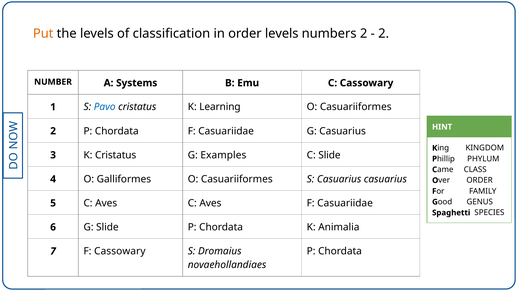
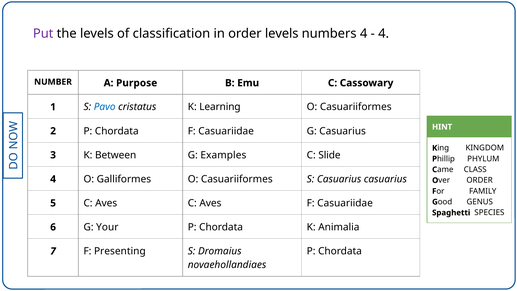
Put colour: orange -> purple
numbers 2: 2 -> 4
2 at (384, 33): 2 -> 4
Systems: Systems -> Purpose
K Cristatus: Cristatus -> Between
G Slide: Slide -> Your
F Cassowary: Cassowary -> Presenting
